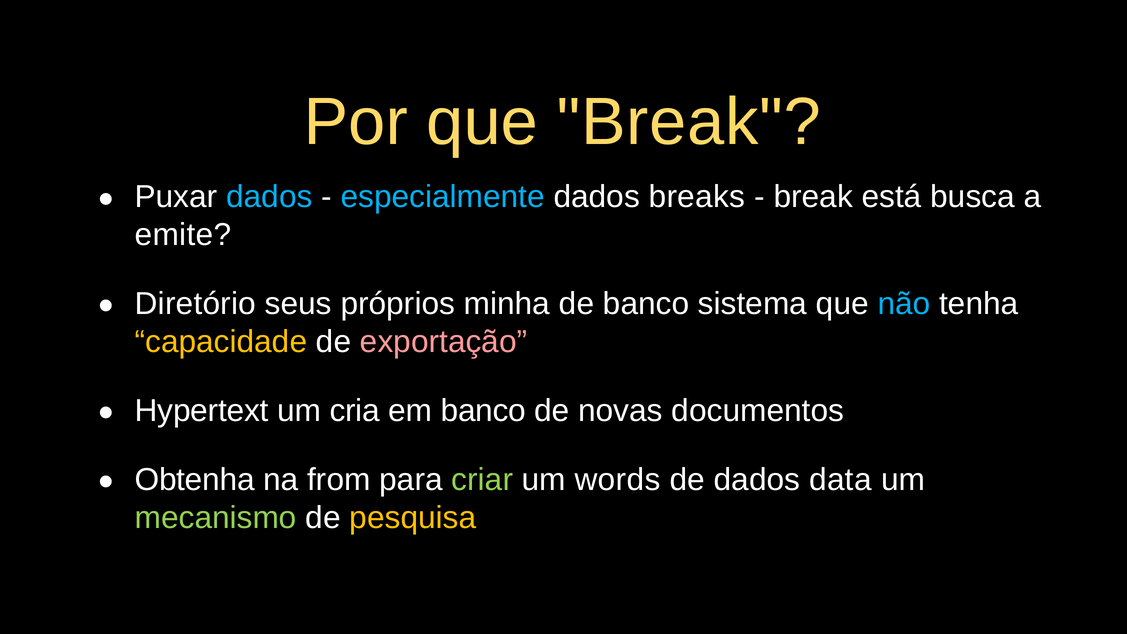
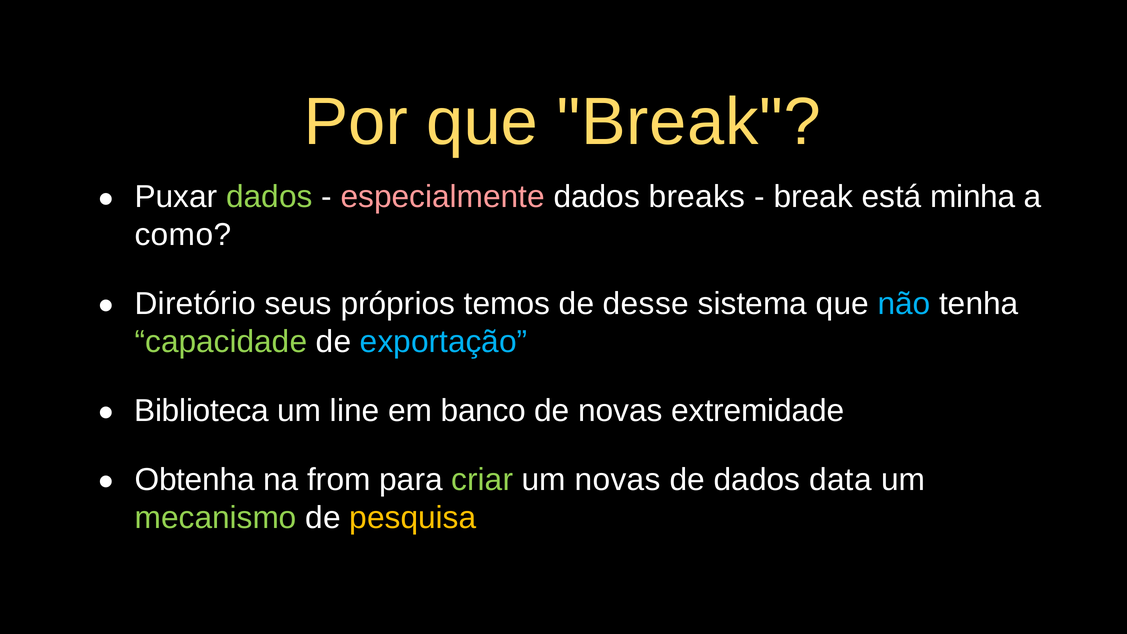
dados at (269, 197) colour: light blue -> light green
especialmente colour: light blue -> pink
busca: busca -> minha
emite: emite -> como
minha: minha -> temos
de banco: banco -> desse
capacidade colour: yellow -> light green
exportação colour: pink -> light blue
Hypertext: Hypertext -> Biblioteca
cria: cria -> line
documentos: documentos -> extremidade
um words: words -> novas
